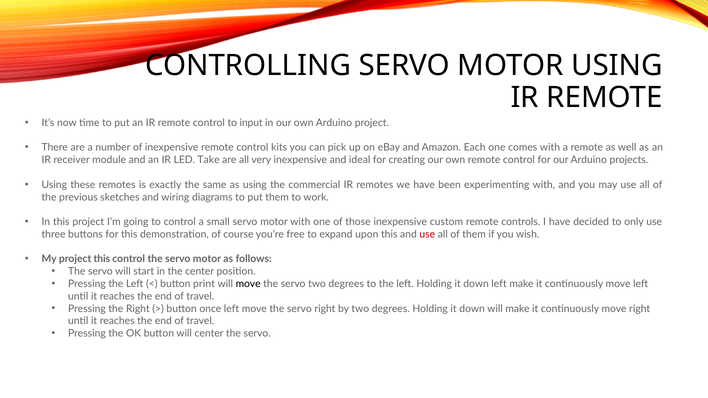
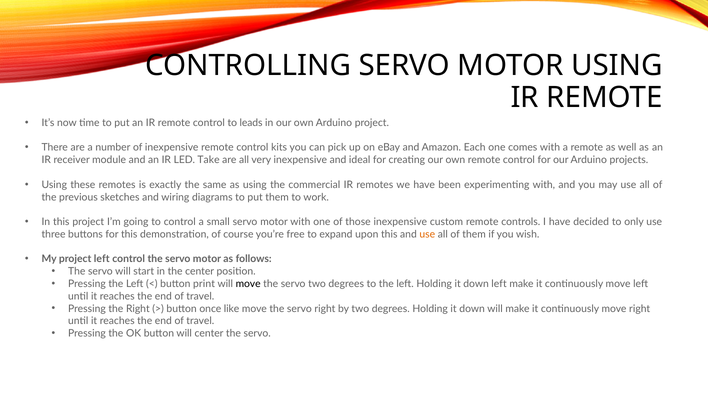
input: input -> leads
use at (427, 234) colour: red -> orange
project this: this -> left
once left: left -> like
